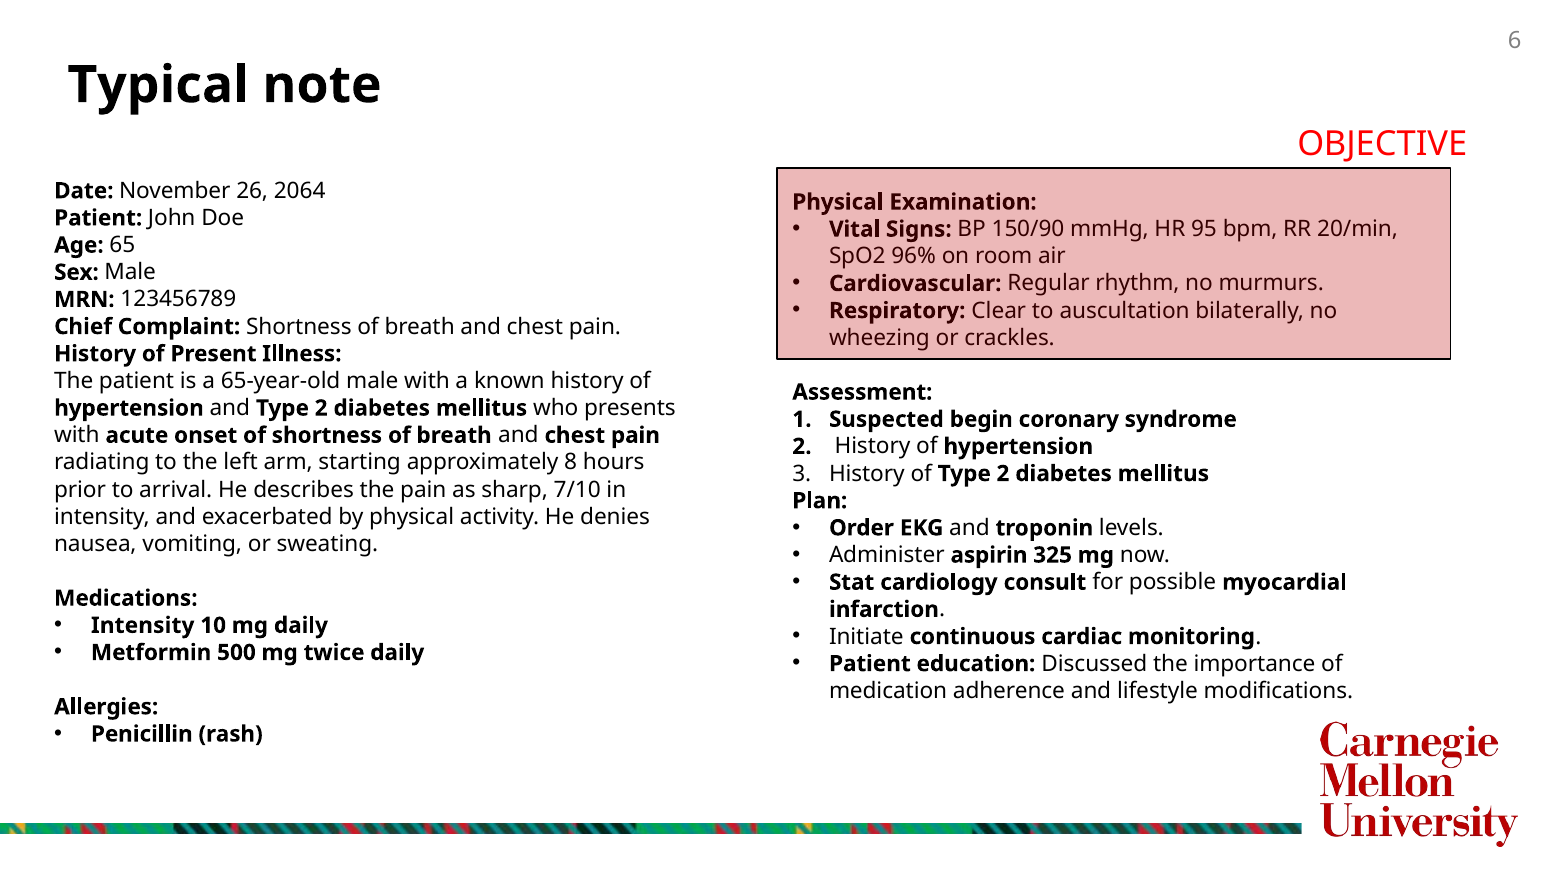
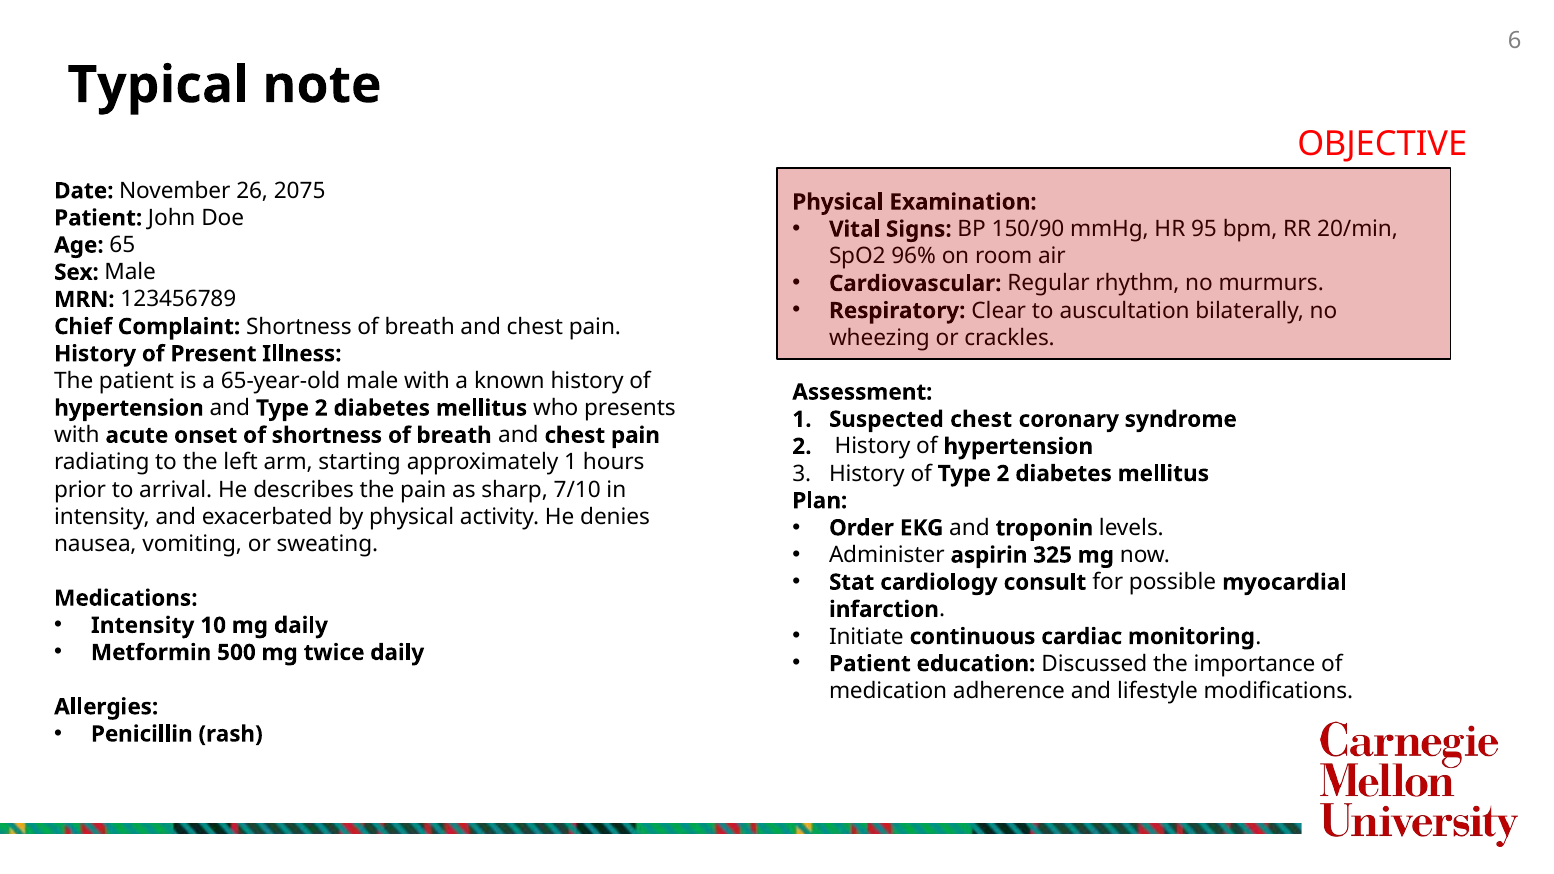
2064: 2064 -> 2075
Suspected begin: begin -> chest
approximately 8: 8 -> 1
